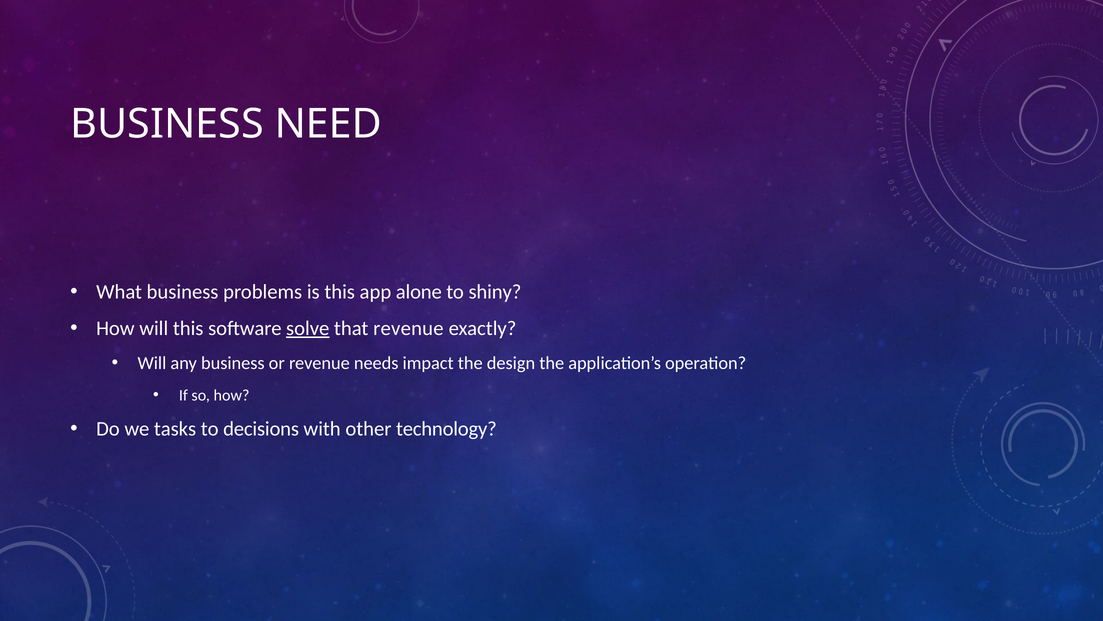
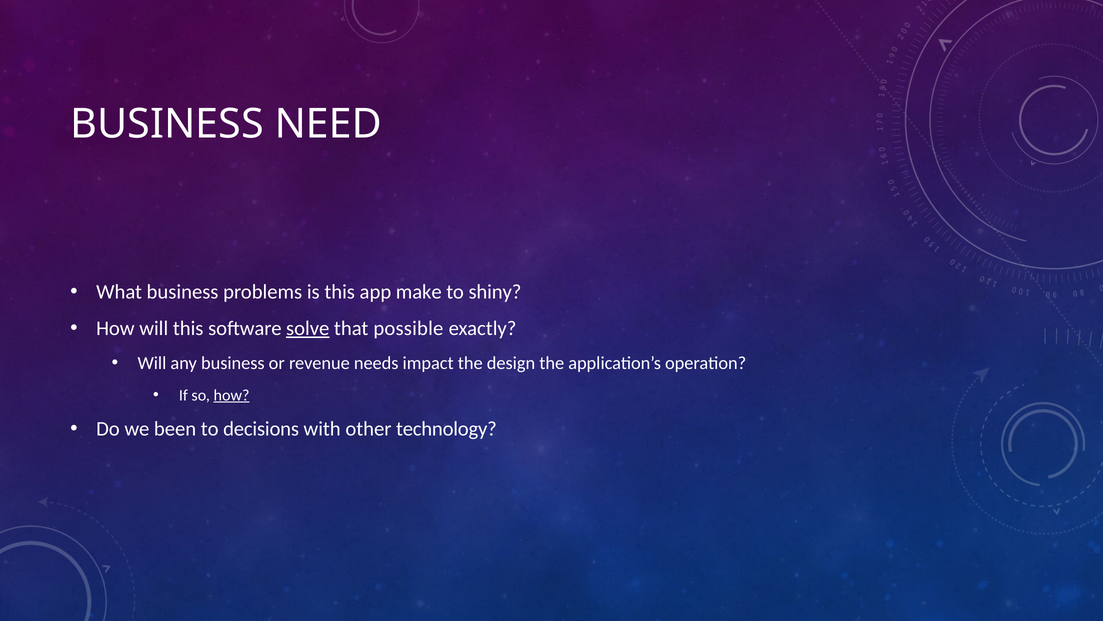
alone: alone -> make
that revenue: revenue -> possible
how at (232, 395) underline: none -> present
tasks: tasks -> been
